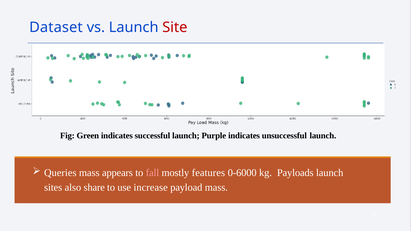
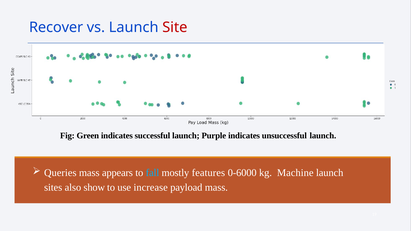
Dataset: Dataset -> Recover
fall colour: pink -> light blue
Payloads: Payloads -> Machine
share: share -> show
